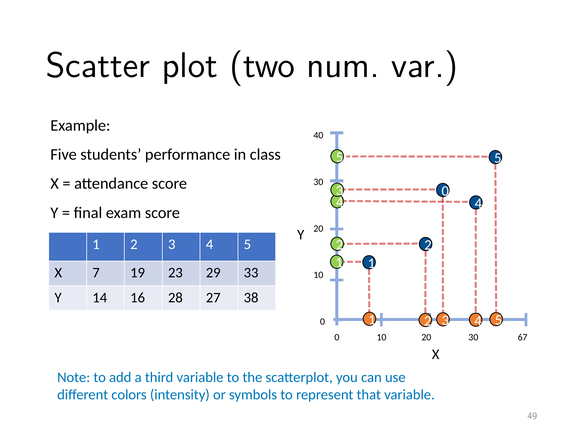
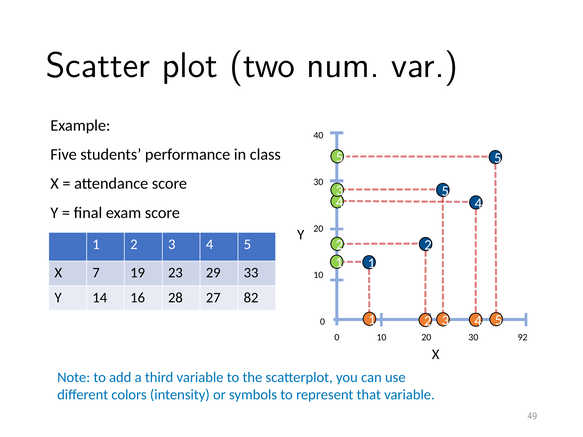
3 0: 0 -> 5
38: 38 -> 82
67: 67 -> 92
